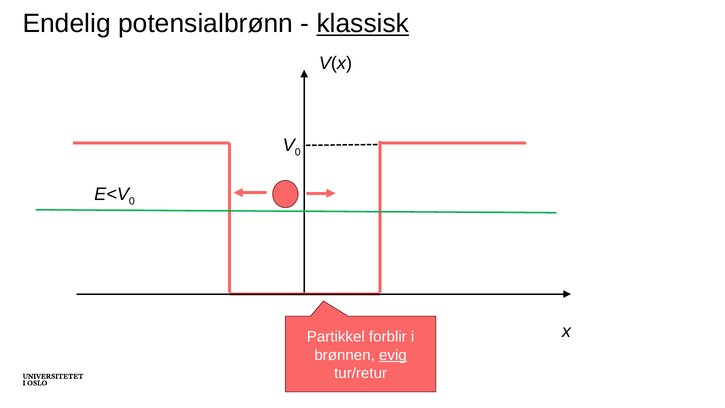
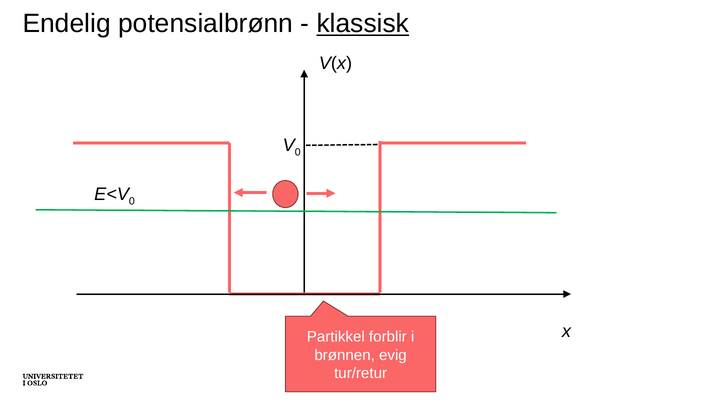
evig underline: present -> none
